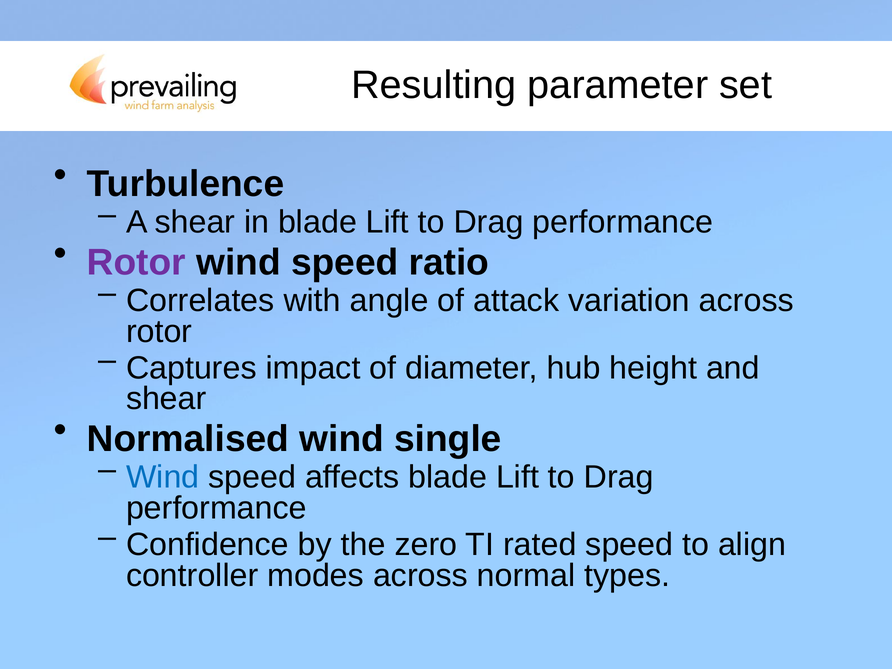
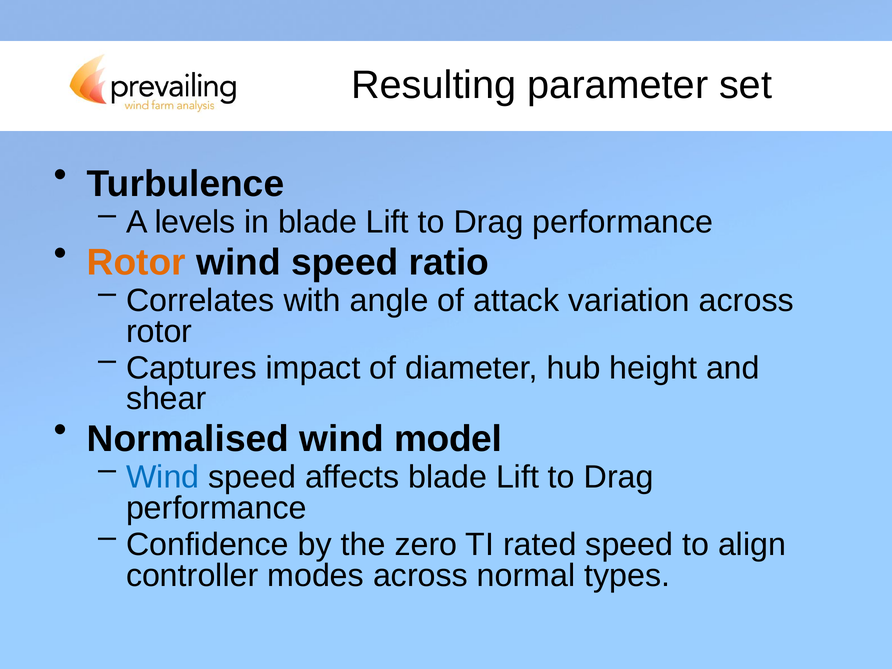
A shear: shear -> levels
Rotor at (136, 262) colour: purple -> orange
single: single -> model
